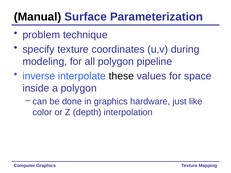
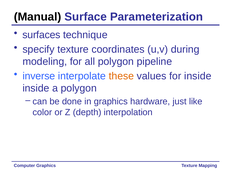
problem: problem -> surfaces
these colour: black -> orange
for space: space -> inside
